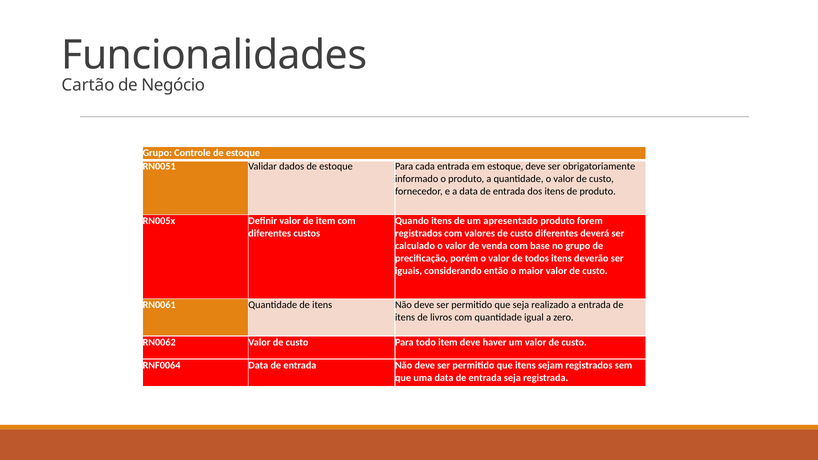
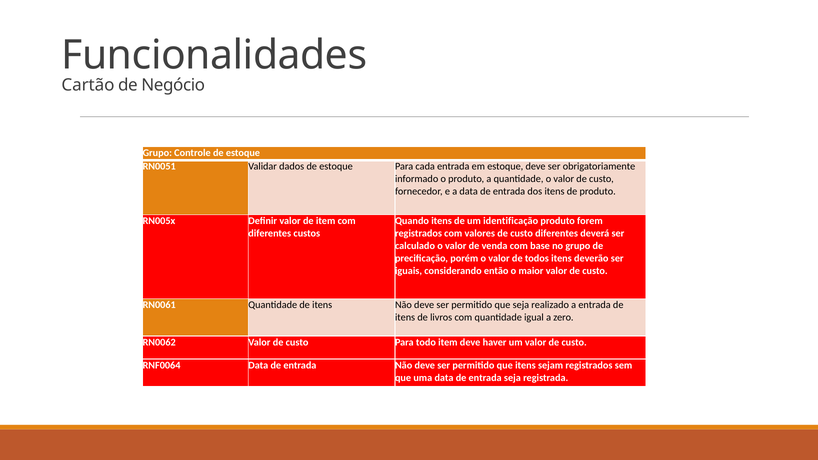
apresentado: apresentado -> identificação
